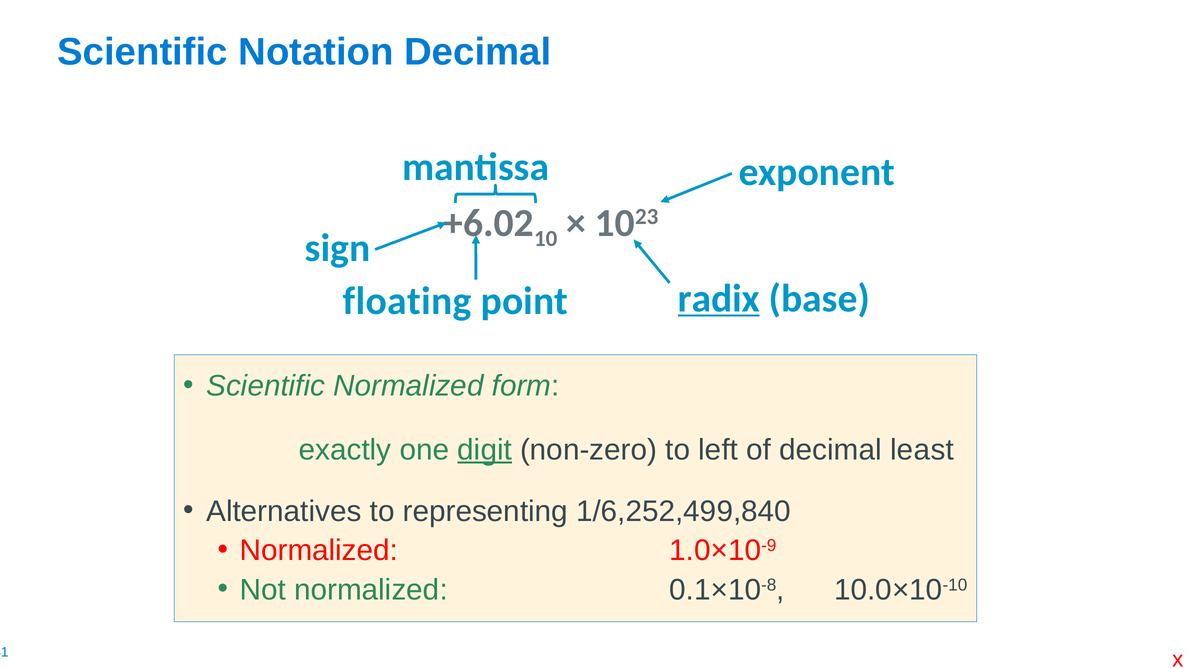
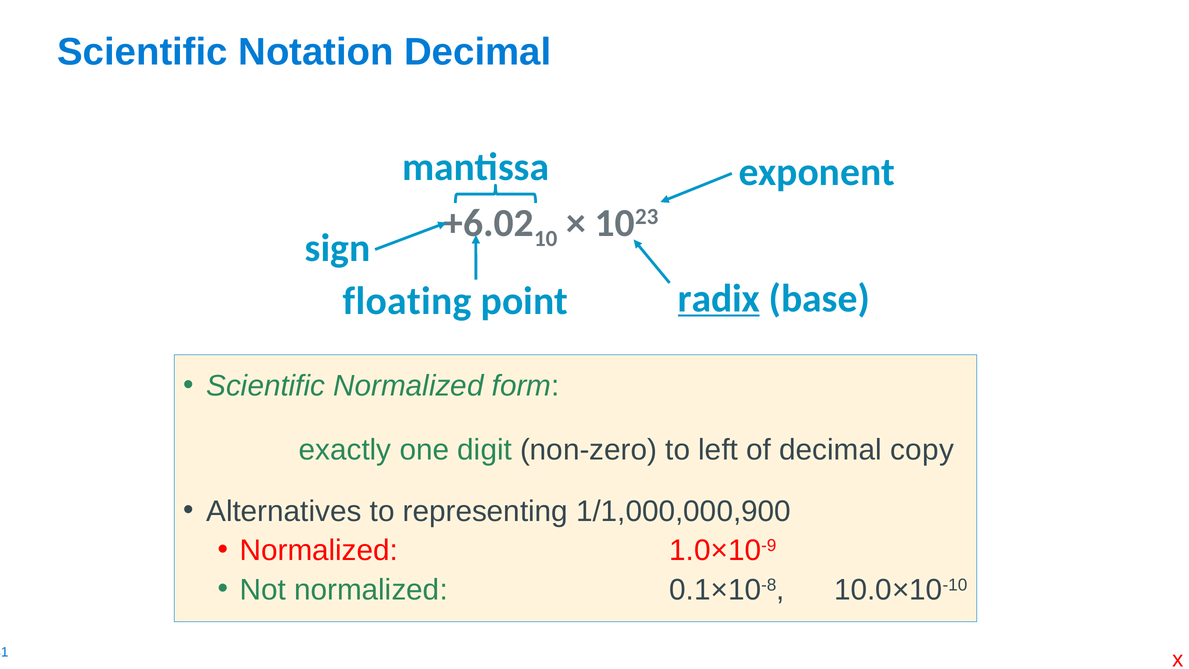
digit underline: present -> none
least: least -> copy
1/6,252,499,840: 1/6,252,499,840 -> 1/1,000,000,900
